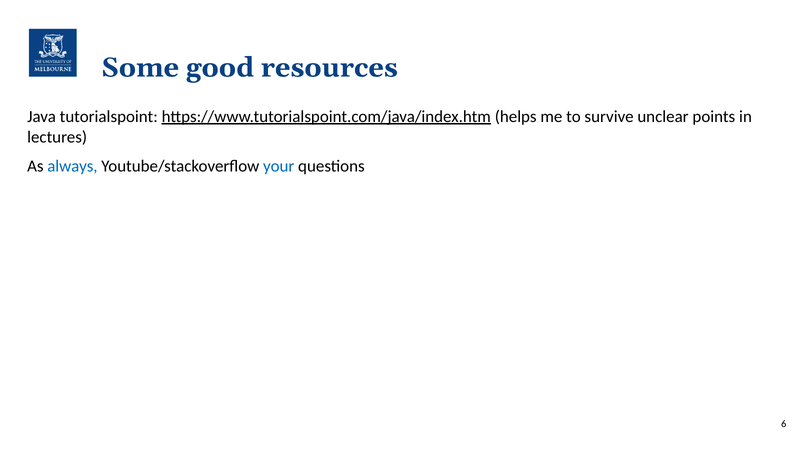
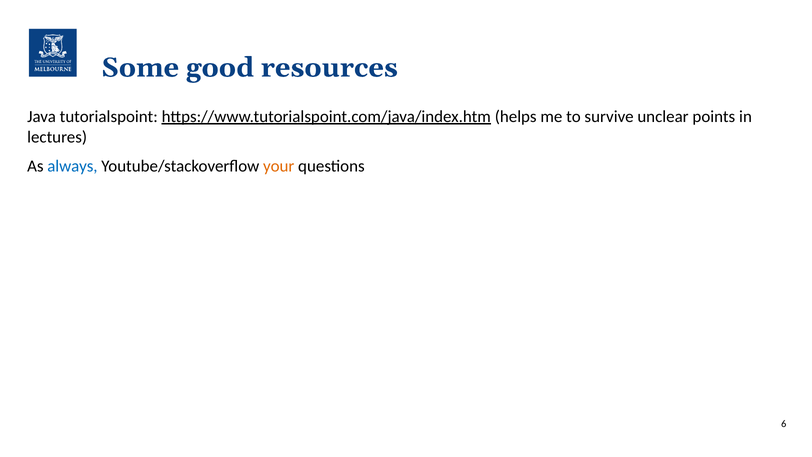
your colour: blue -> orange
